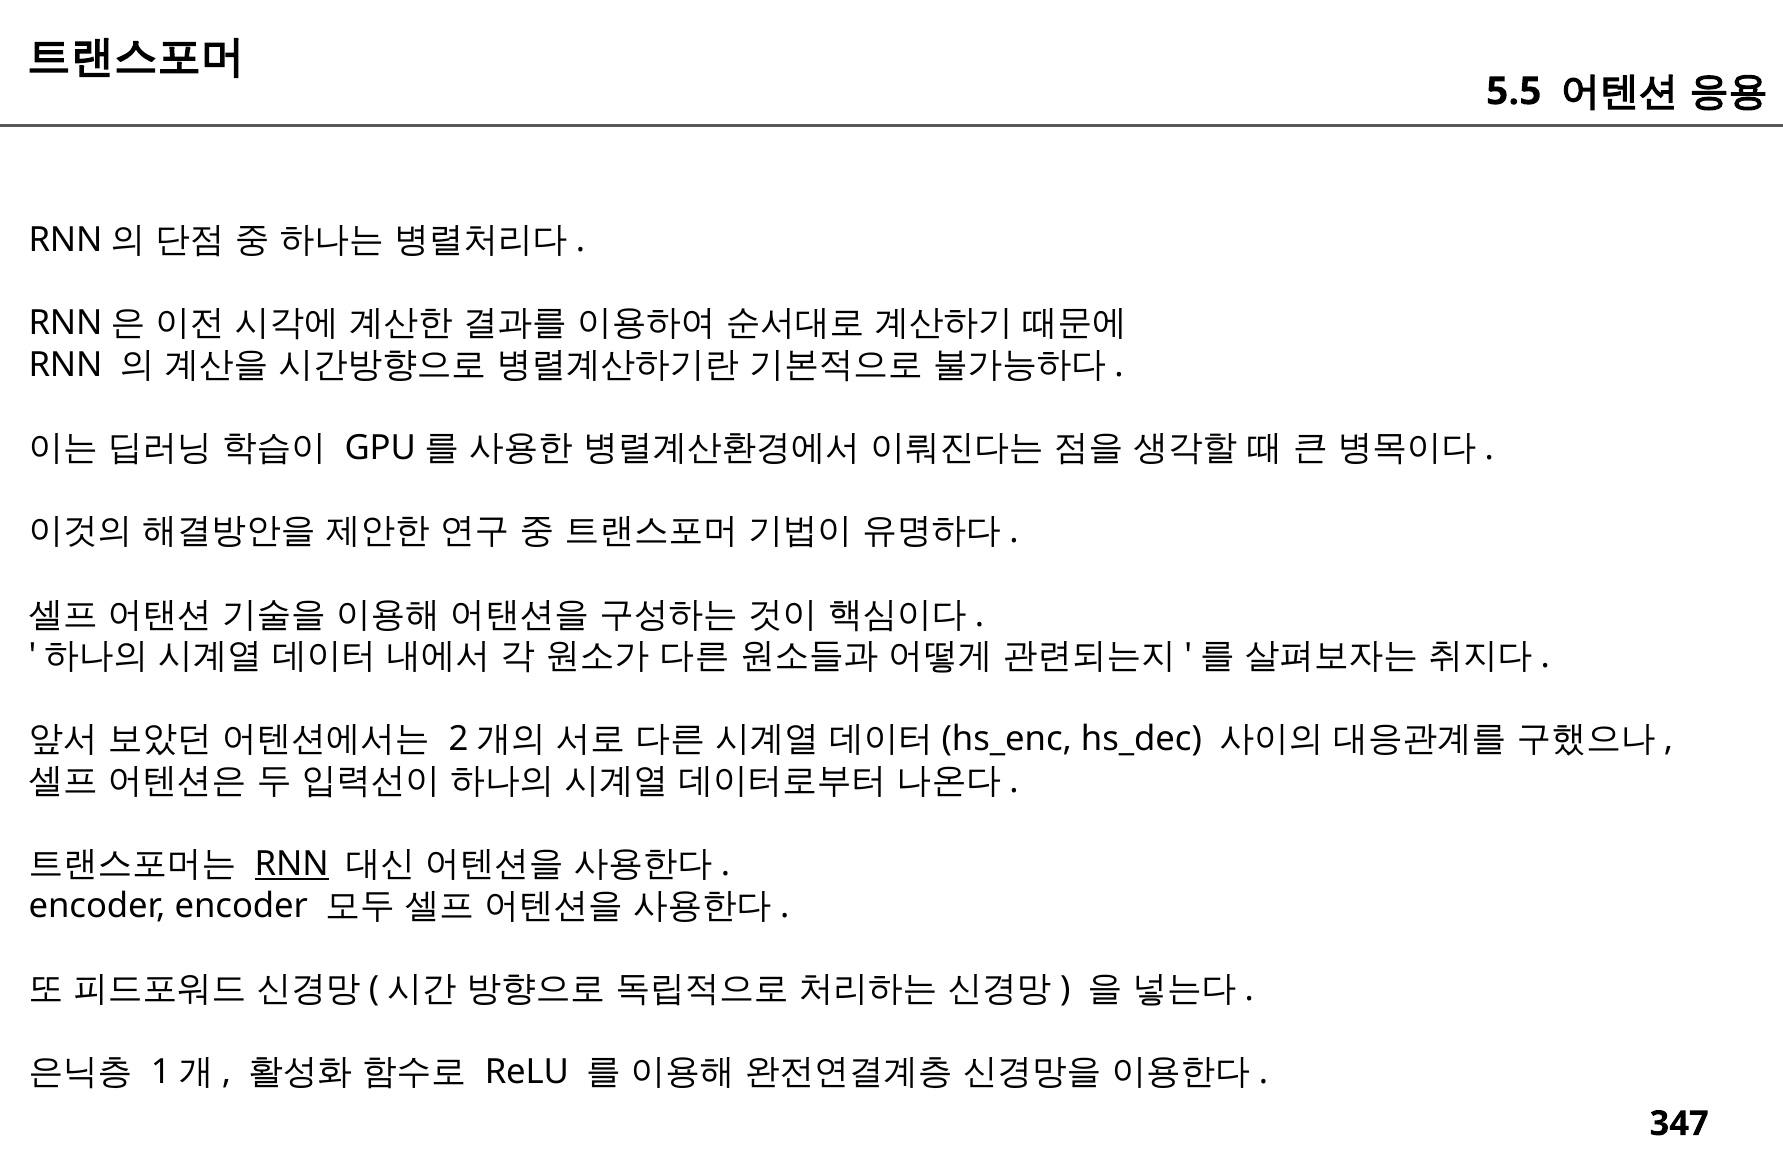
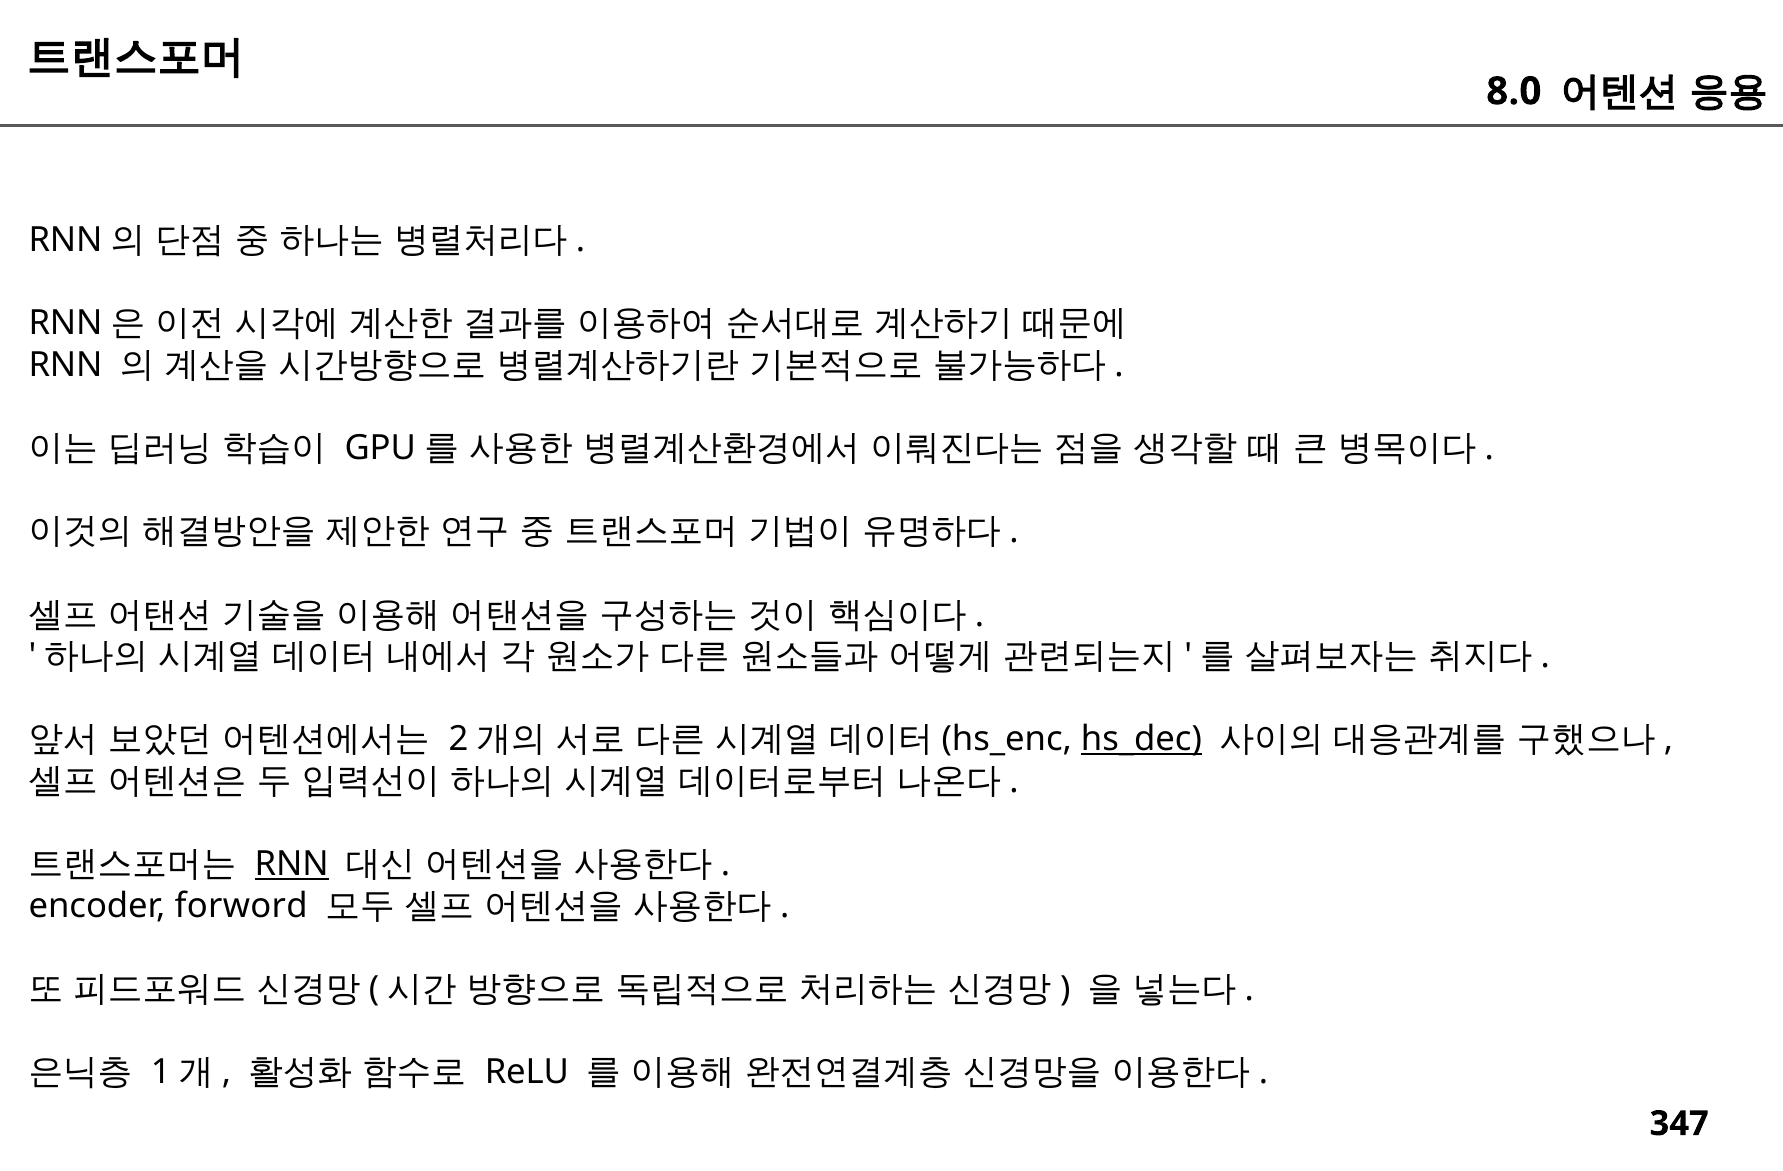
5.5: 5.5 -> 8.0
hs_dec underline: none -> present
encoder encoder: encoder -> forword
